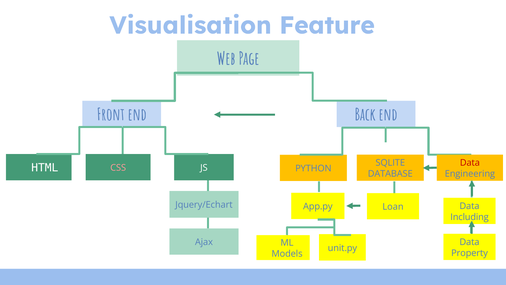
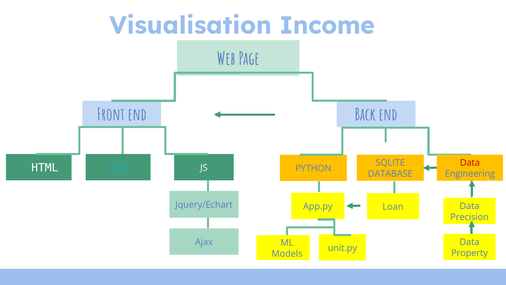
Feature: Feature -> Income
CSS colour: pink -> light blue
Including: Including -> Precision
